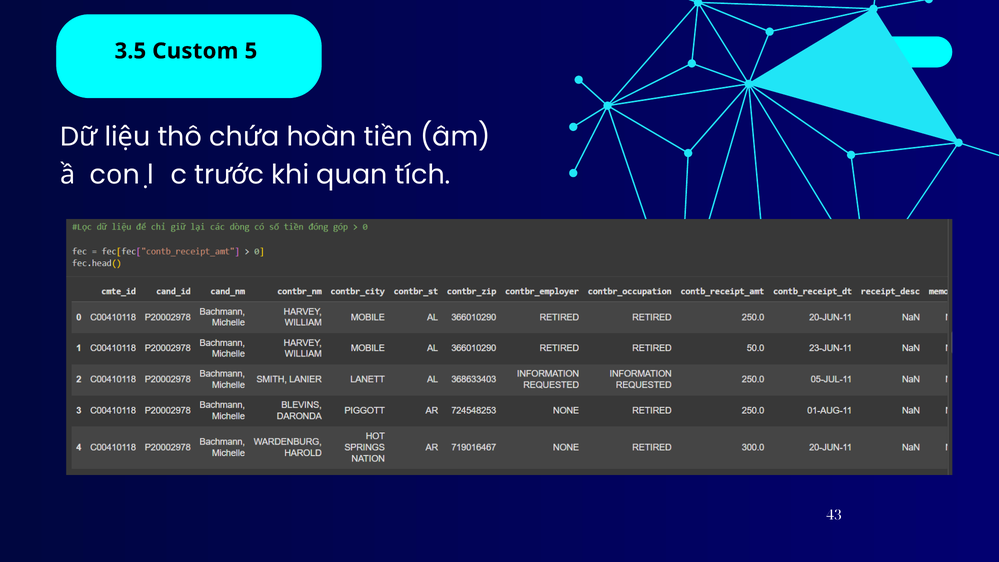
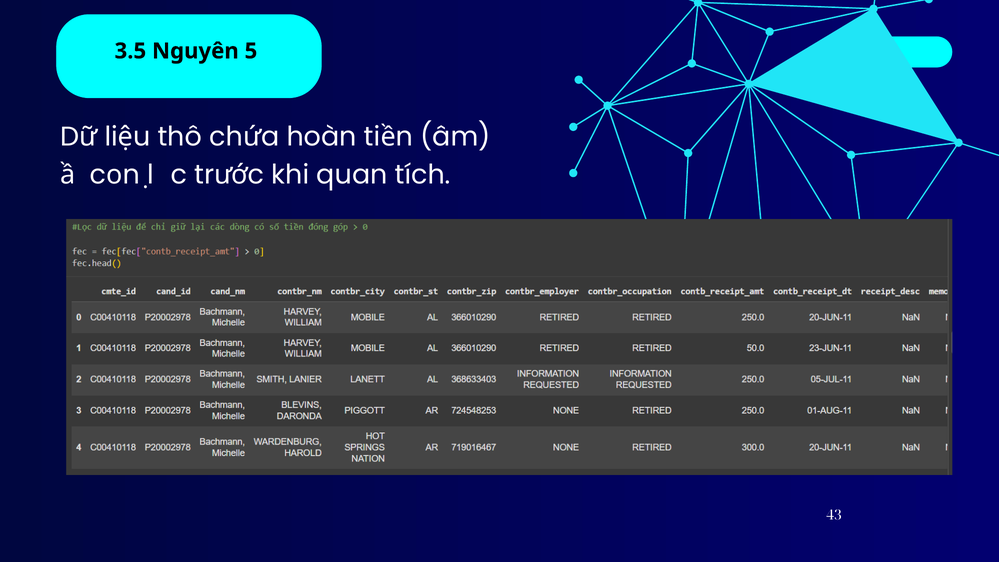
Custom: Custom -> Nguyên
